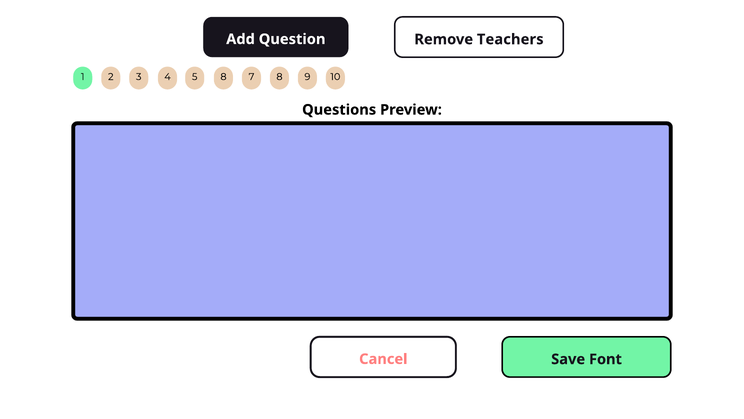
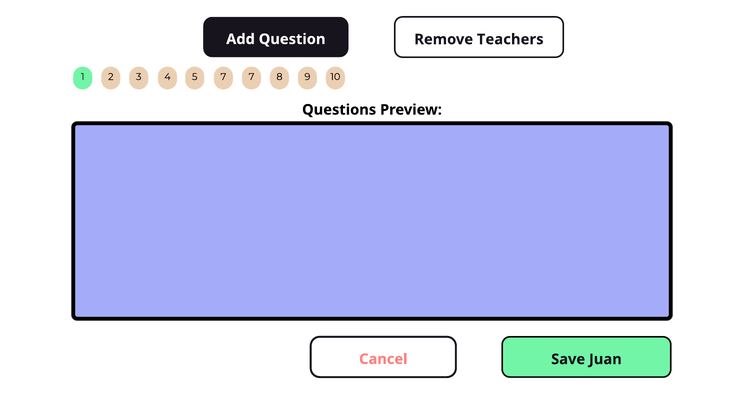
5 8: 8 -> 7
Font: Font -> Juan
